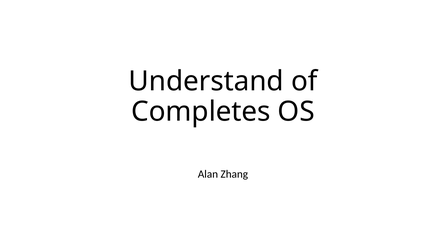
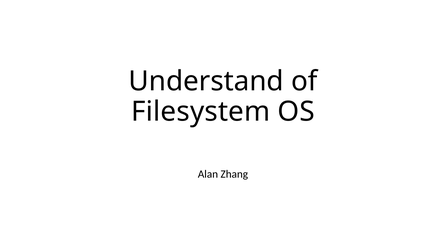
Completes: Completes -> Filesystem
